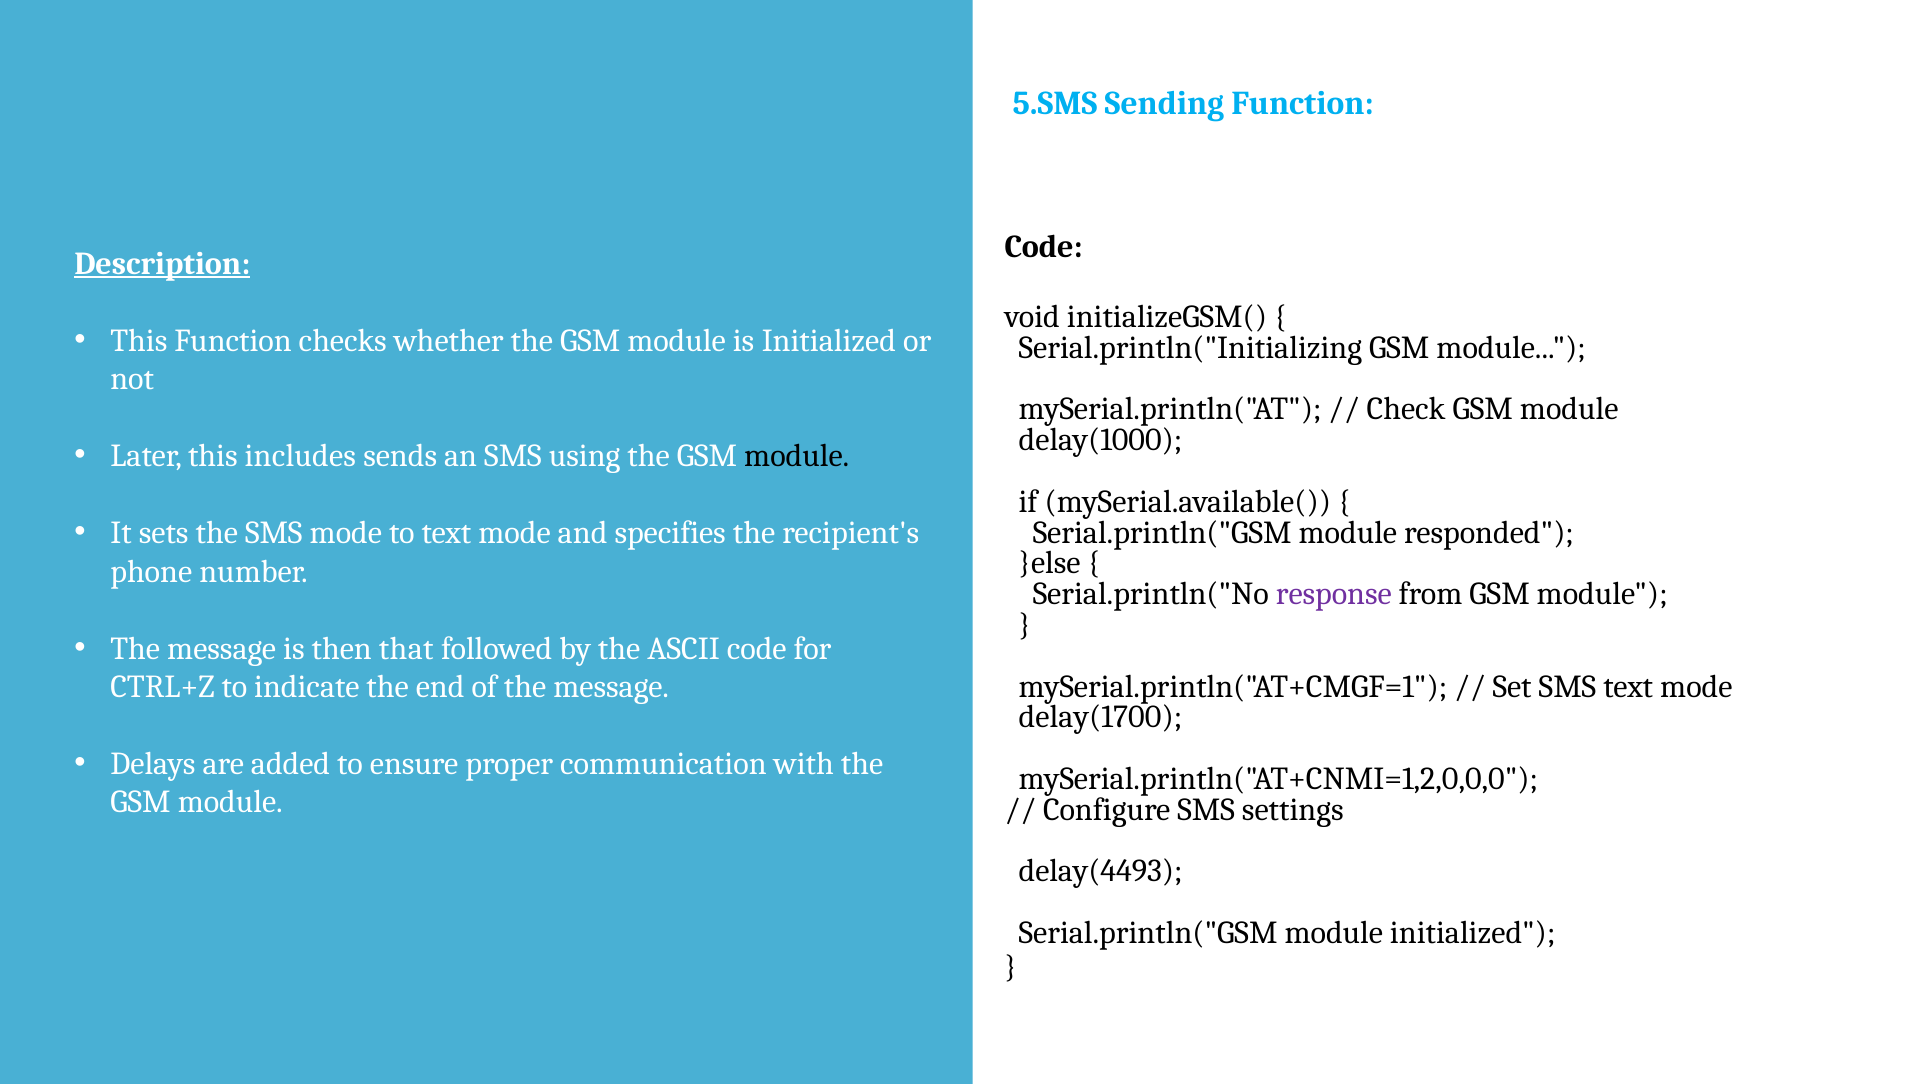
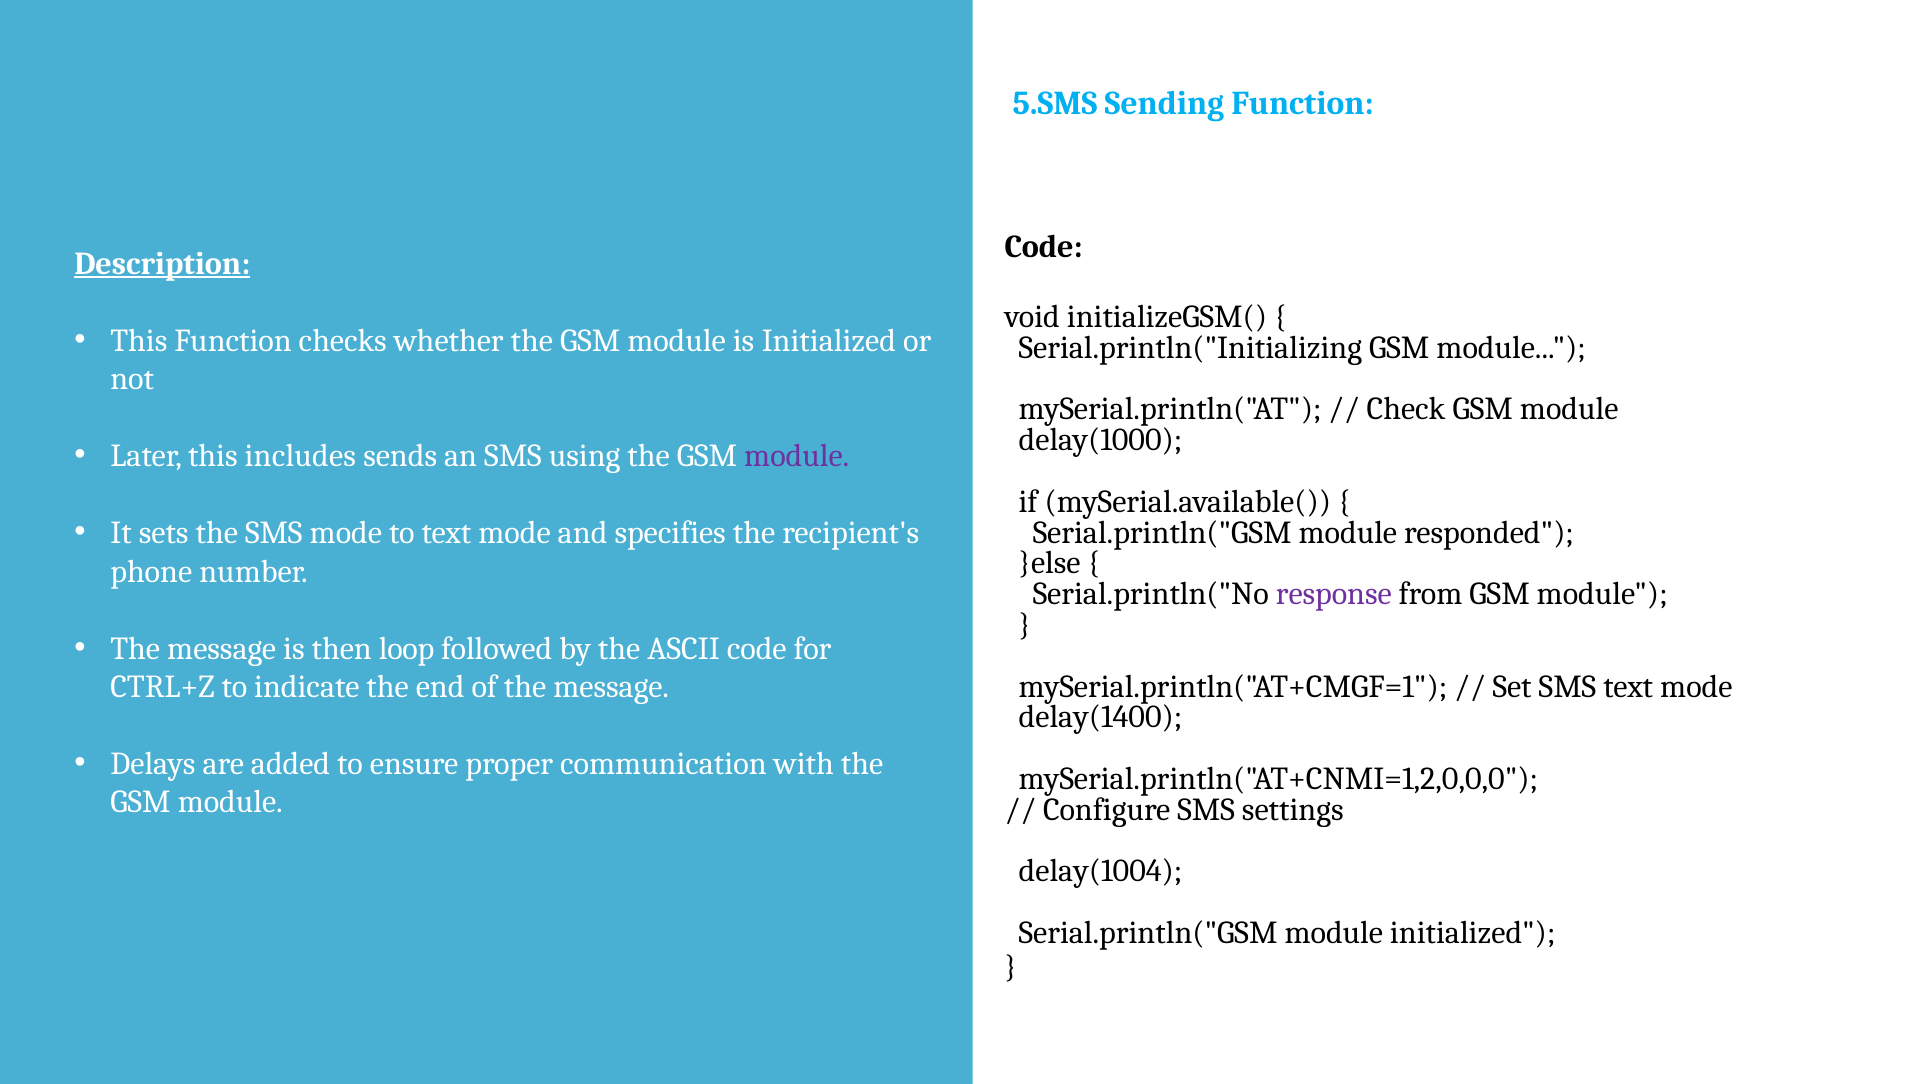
module at (797, 456) colour: black -> purple
that: that -> loop
delay(1700: delay(1700 -> delay(1400
delay(4493: delay(4493 -> delay(1004
